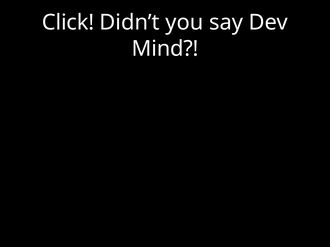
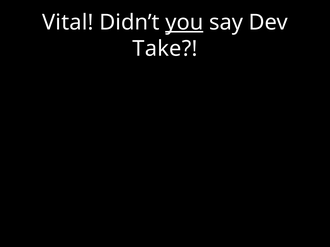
Click: Click -> Vital
you underline: none -> present
Mind: Mind -> Take
